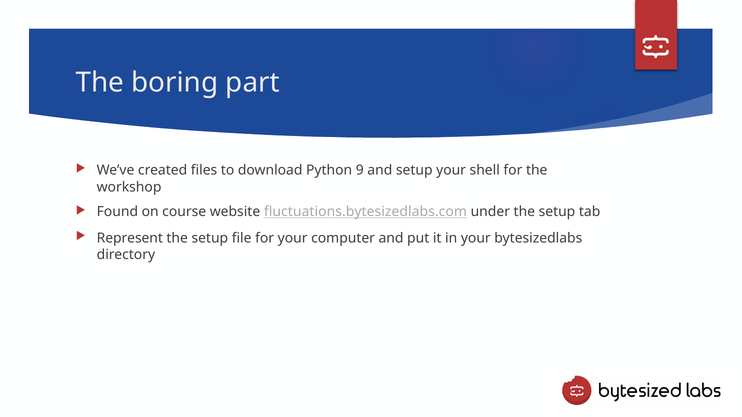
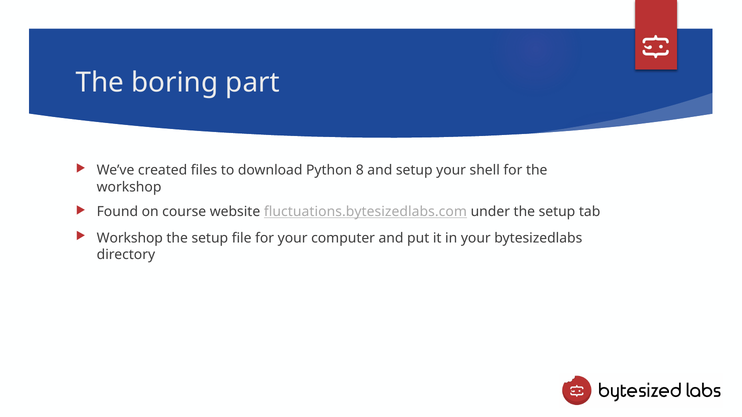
9: 9 -> 8
Represent at (130, 238): Represent -> Workshop
